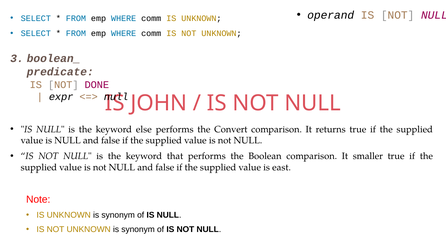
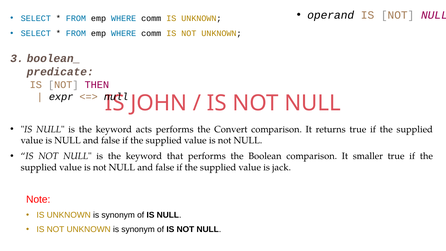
DONE: DONE -> THEN
else: else -> acts
east: east -> jack
